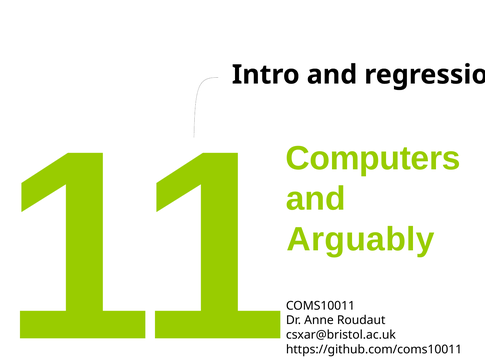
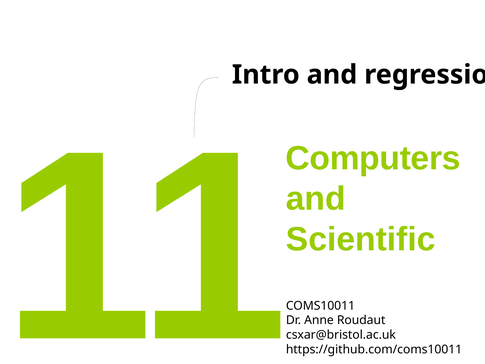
Arguably: Arguably -> Scientific
